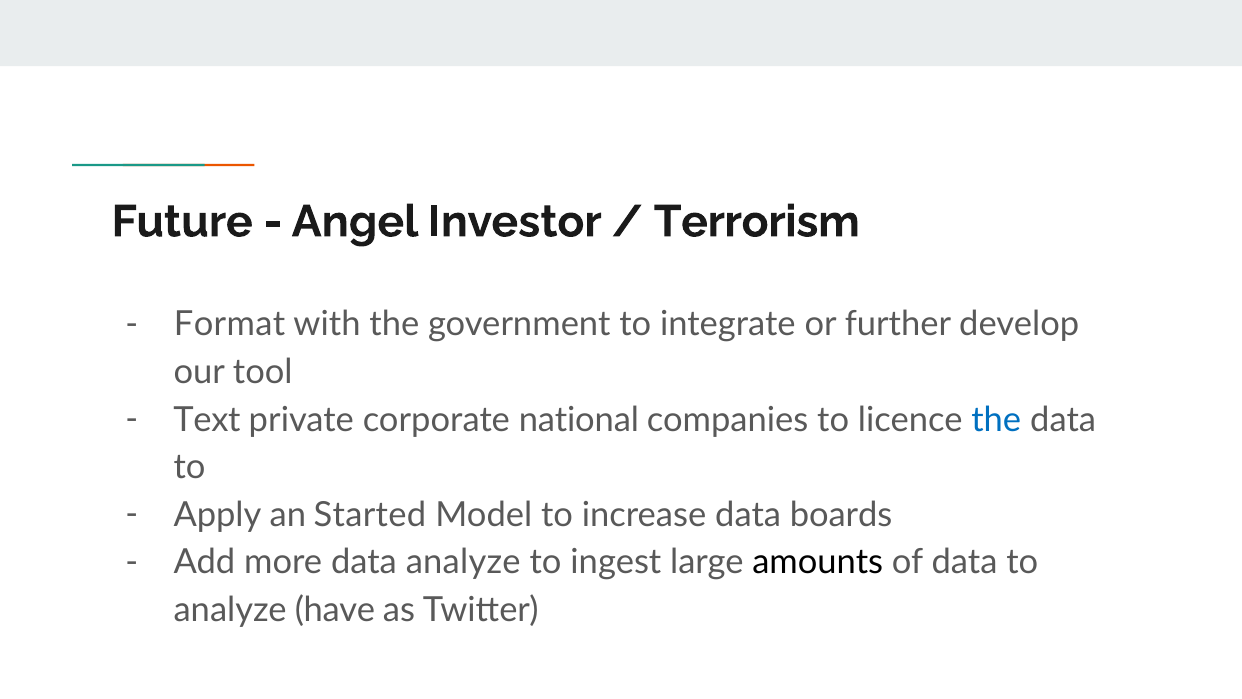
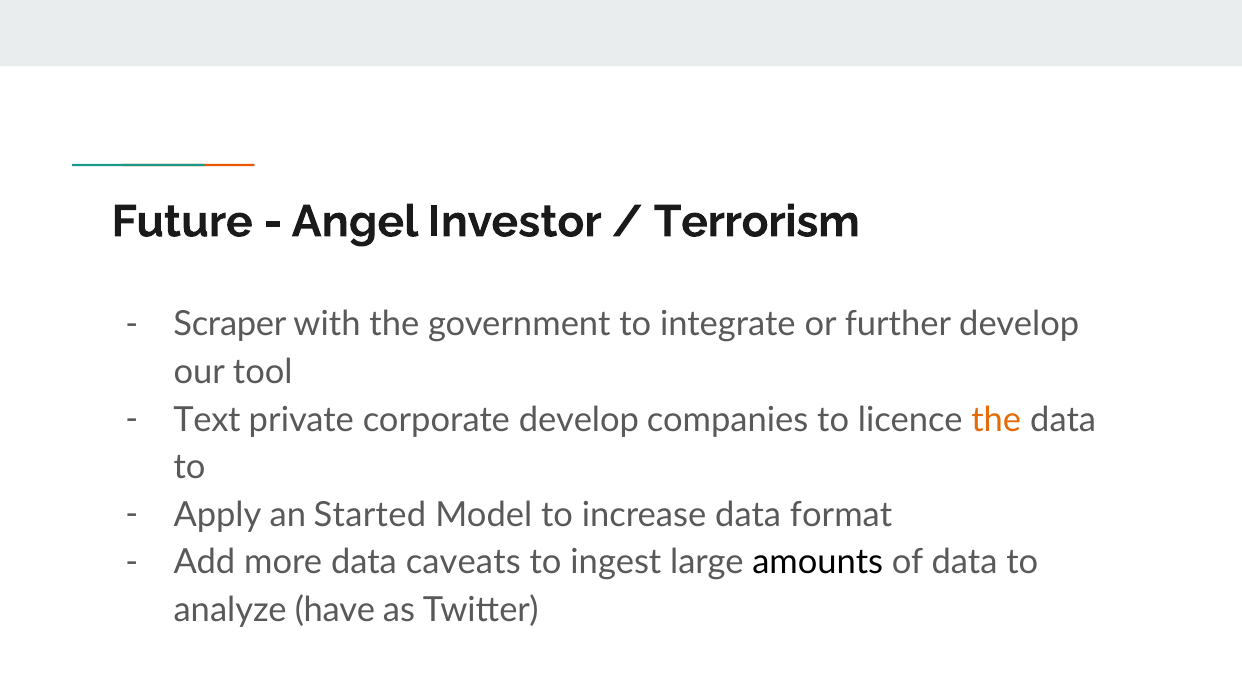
Format: Format -> Scraper
corporate national: national -> develop
the at (996, 419) colour: blue -> orange
boards: boards -> format
data analyze: analyze -> caveats
